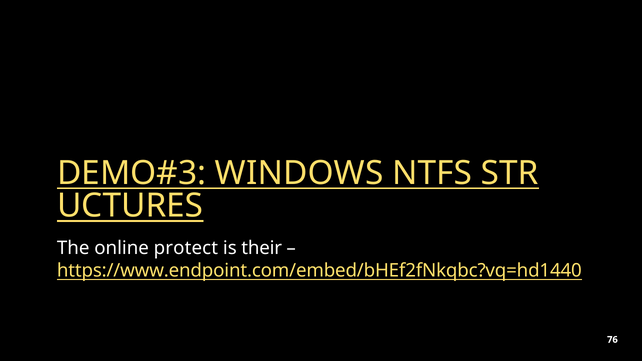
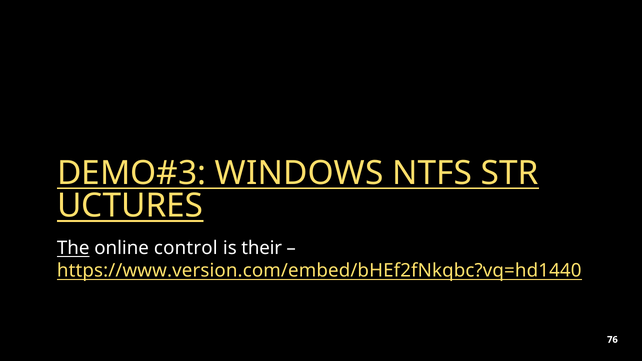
The underline: none -> present
protect: protect -> control
https://www.endpoint.com/embed/bHEf2fNkqbc?vq=hd1440: https://www.endpoint.com/embed/bHEf2fNkqbc?vq=hd1440 -> https://www.version.com/embed/bHEf2fNkqbc?vq=hd1440
